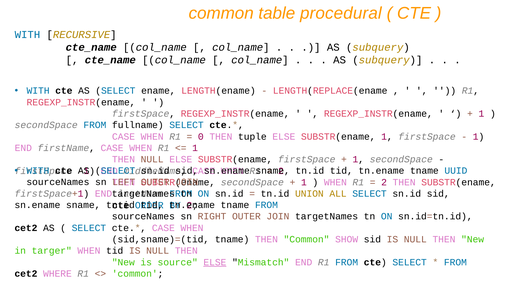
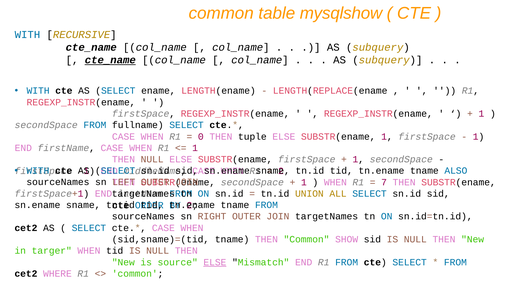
procedural: procedural -> mysqlshow
cte_name at (110, 60) underline: none -> present
UUID: UUID -> ALSO
2 at (384, 183): 2 -> 7
